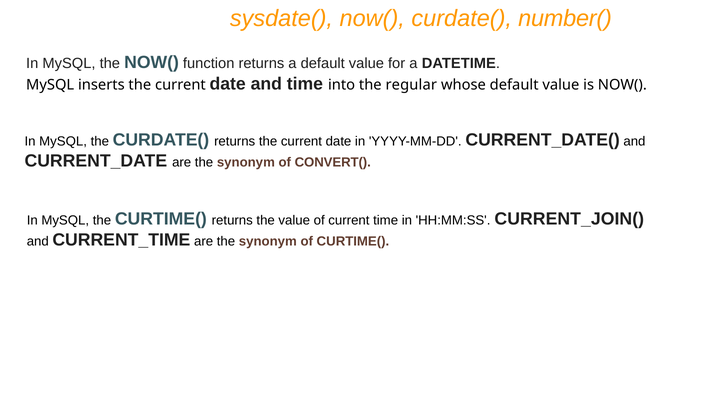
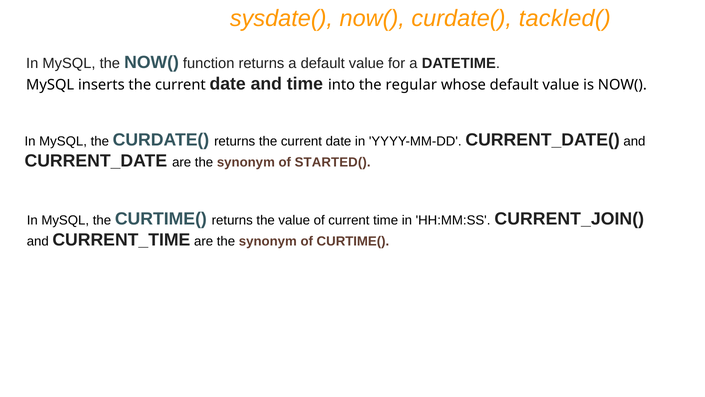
number(: number( -> tackled(
CONVERT(: CONVERT( -> STARTED(
